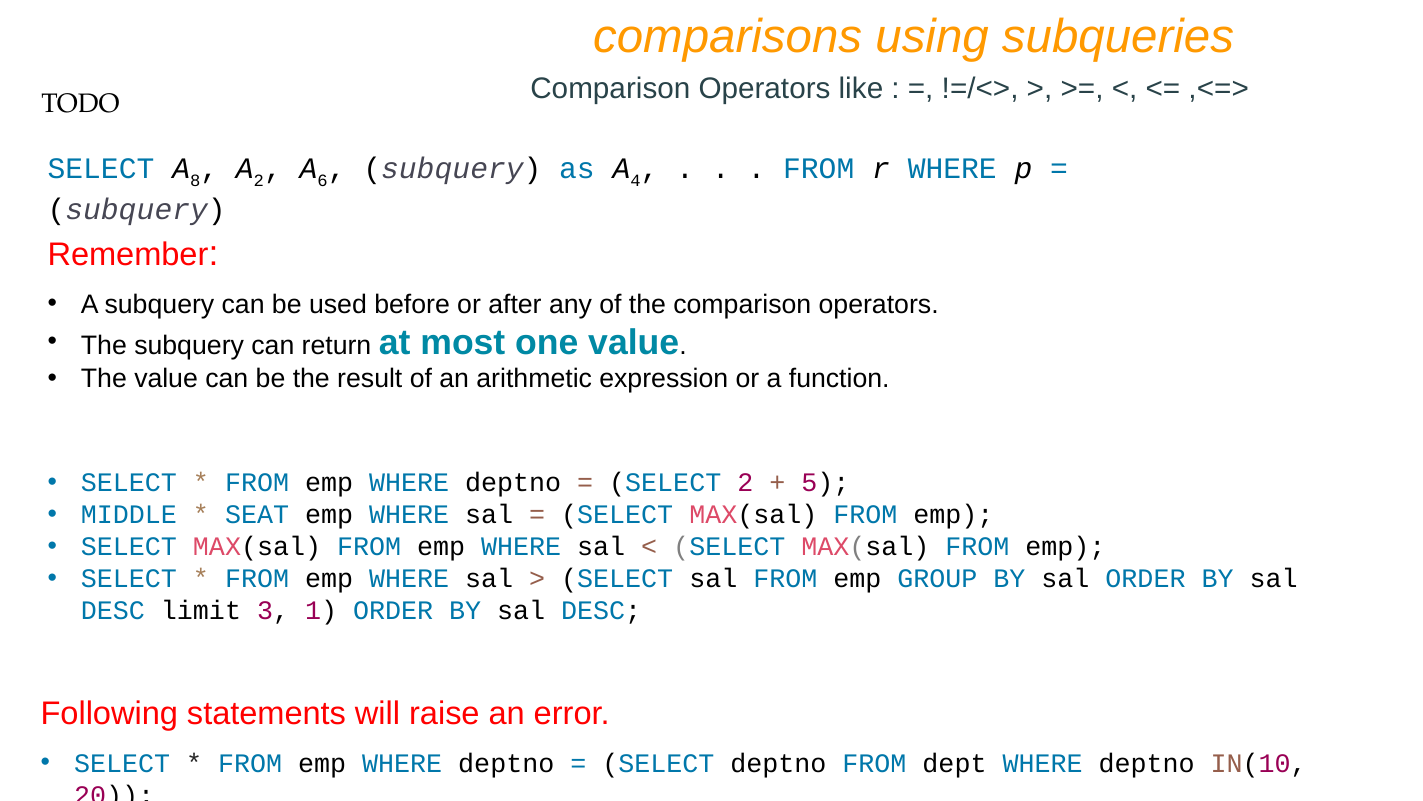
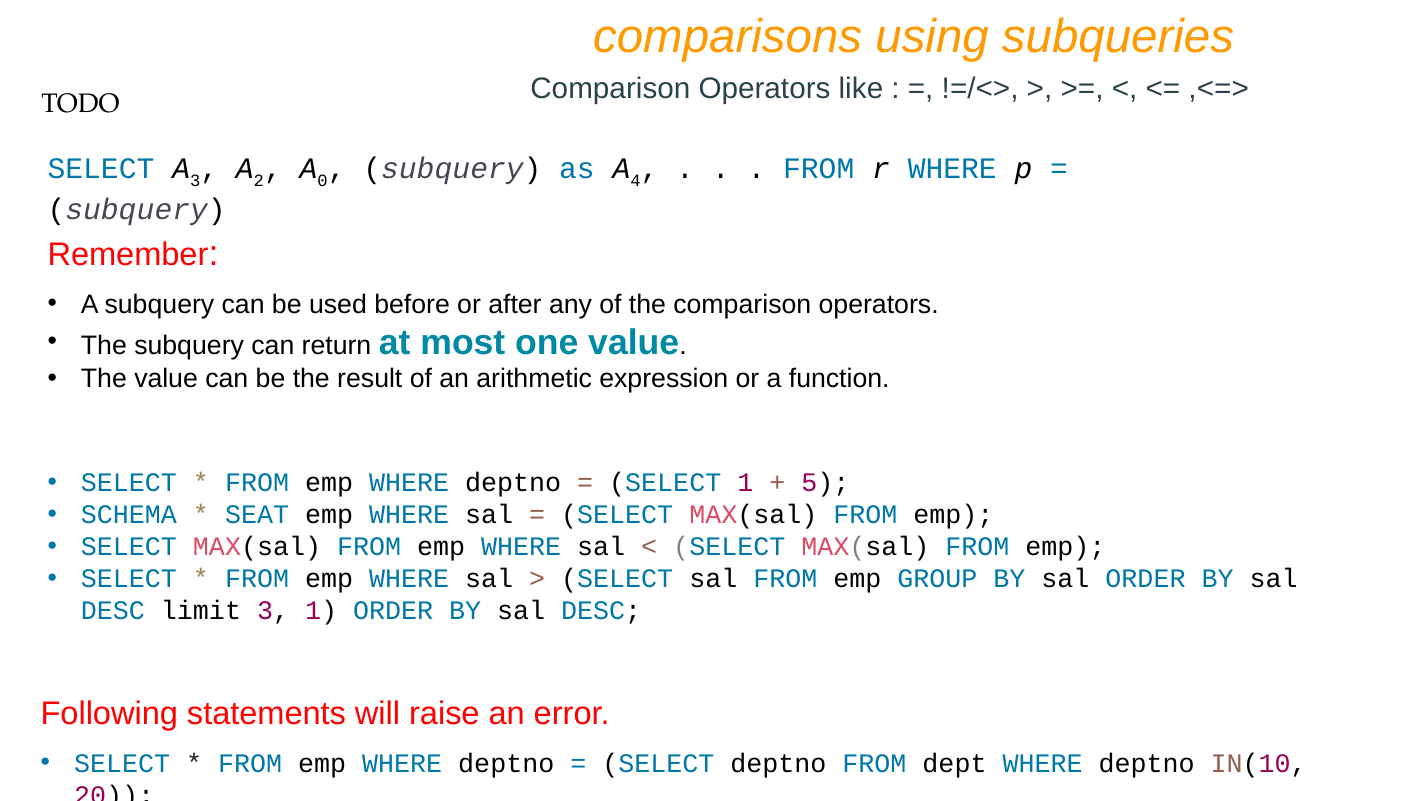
A 8: 8 -> 3
6: 6 -> 0
SELECT 2: 2 -> 1
MIDDLE: MIDDLE -> SCHEMA
